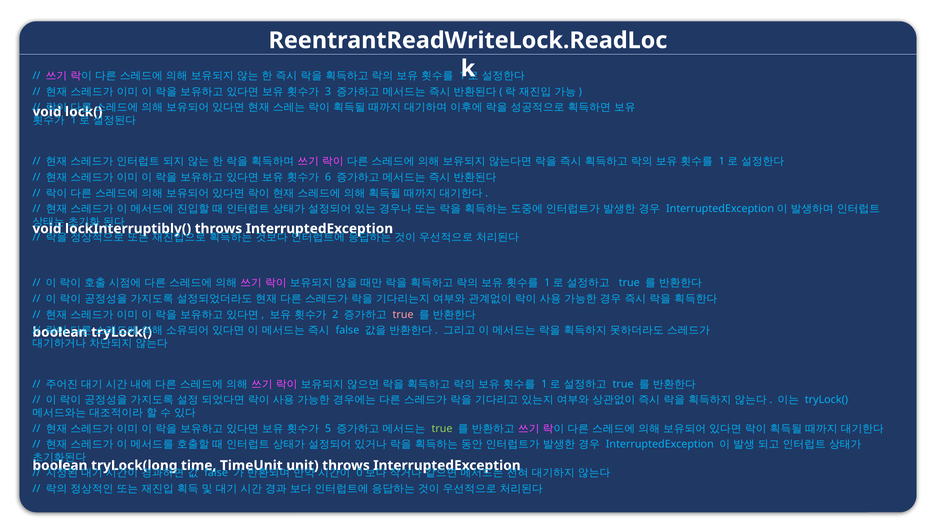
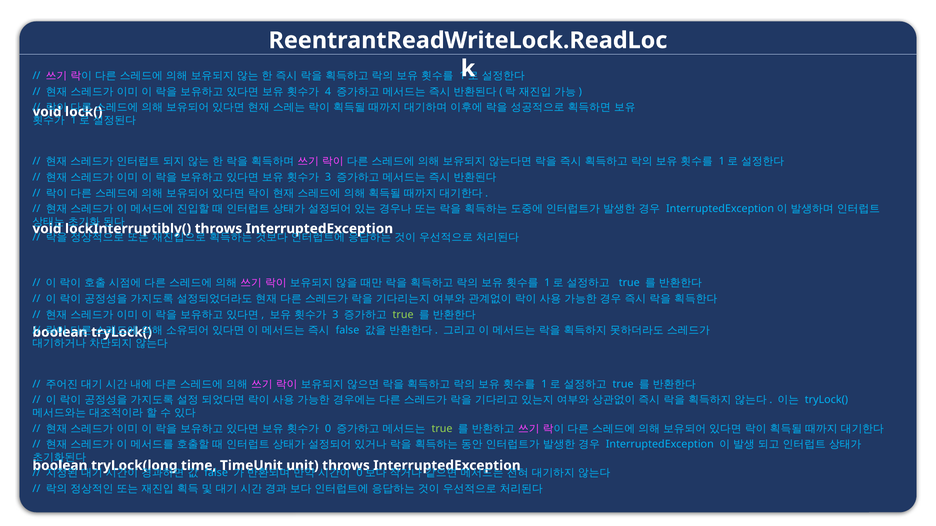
3: 3 -> 4
6 at (328, 177): 6 -> 3
2 at (335, 315): 2 -> 3
true at (403, 315) colour: pink -> light green
5: 5 -> 0
